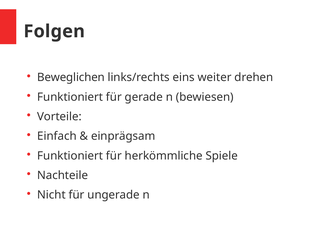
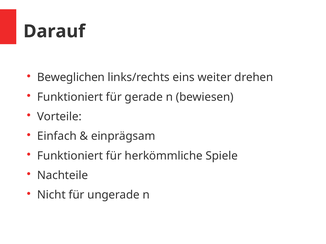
Folgen: Folgen -> Darauf
